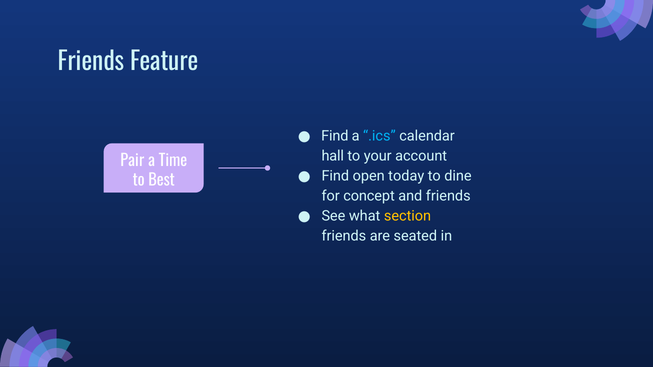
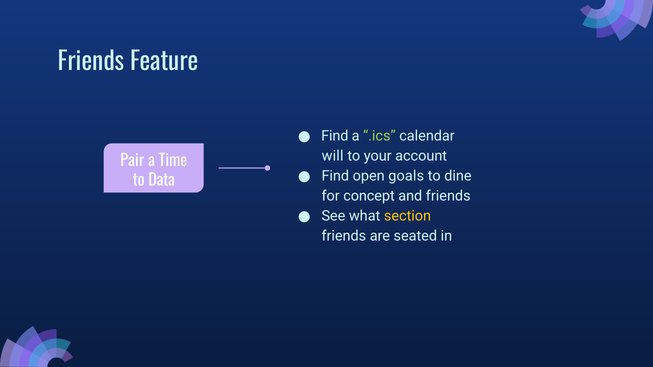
.ics colour: light blue -> light green
hall: hall -> will
today: today -> goals
Best: Best -> Data
